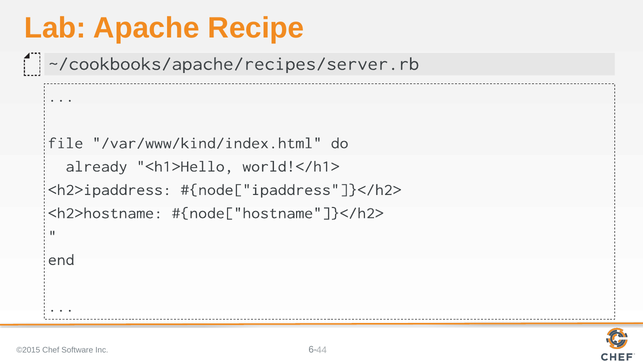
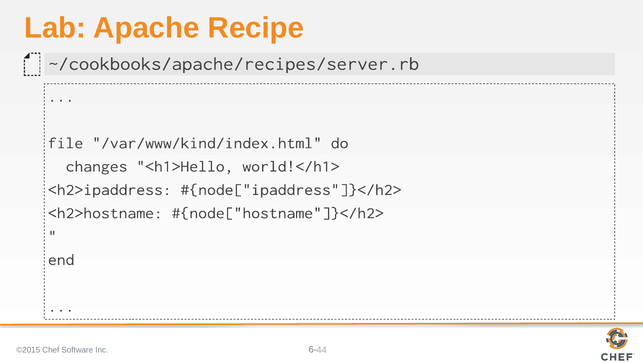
already: already -> changes
